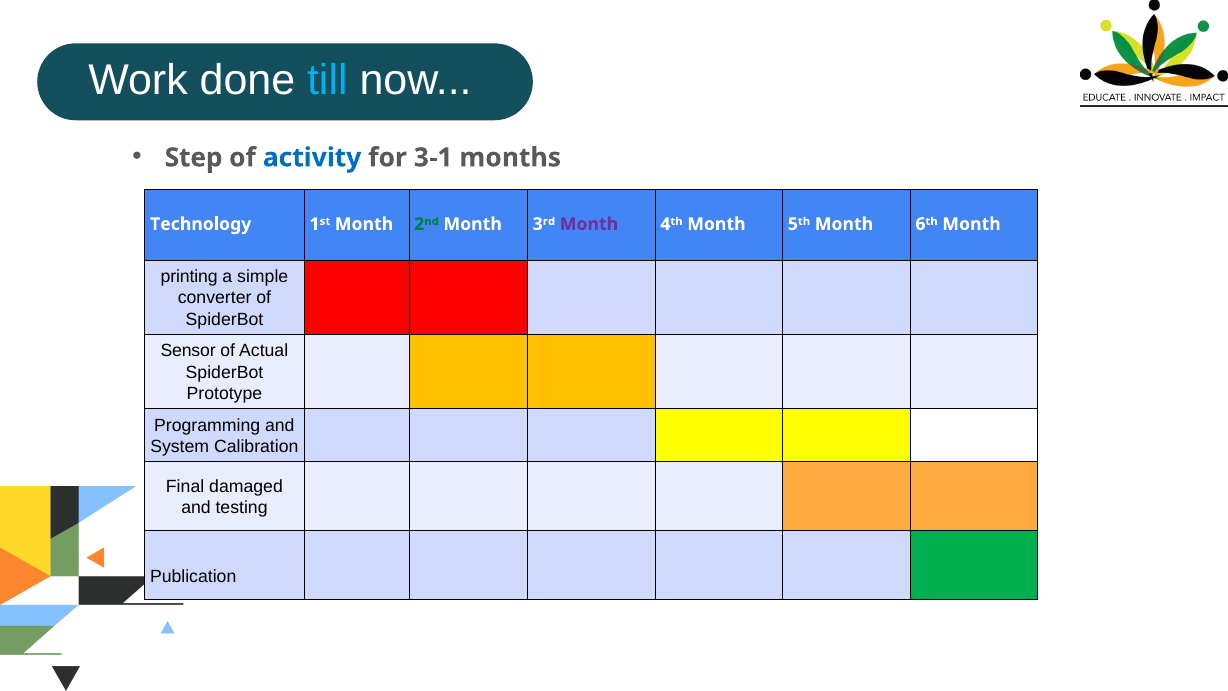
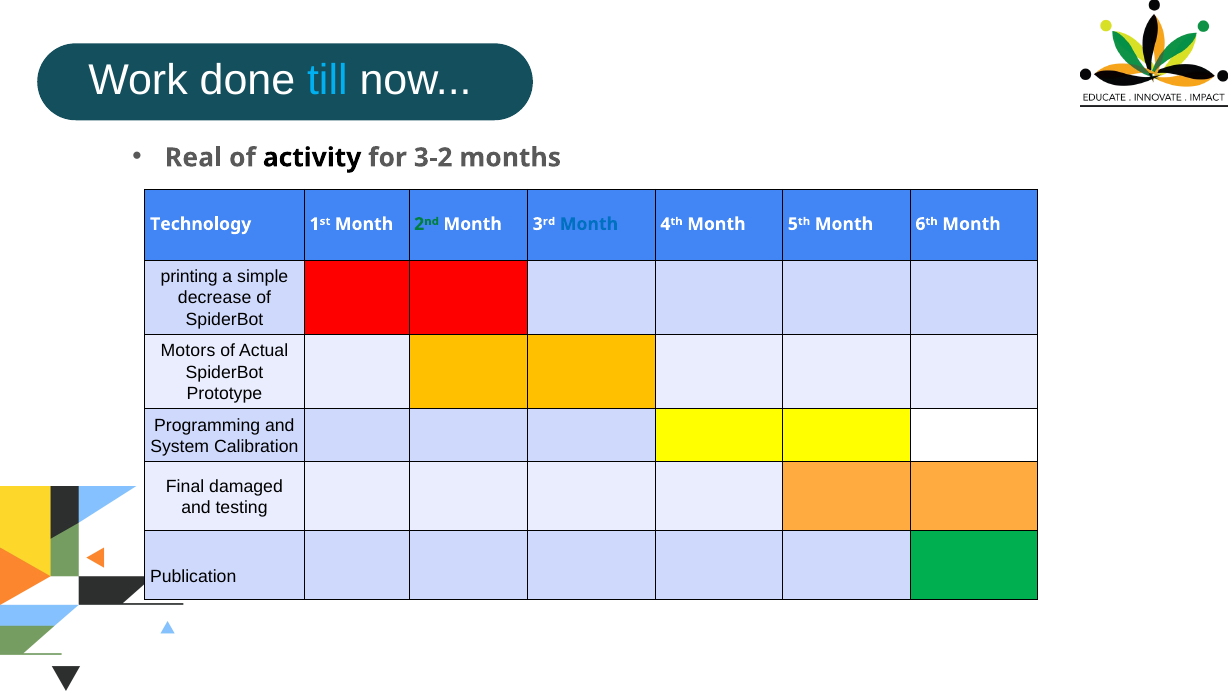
Step: Step -> Real
activity colour: blue -> black
3-1: 3-1 -> 3-2
Month at (589, 224) colour: purple -> blue
converter: converter -> decrease
Sensor: Sensor -> Motors
